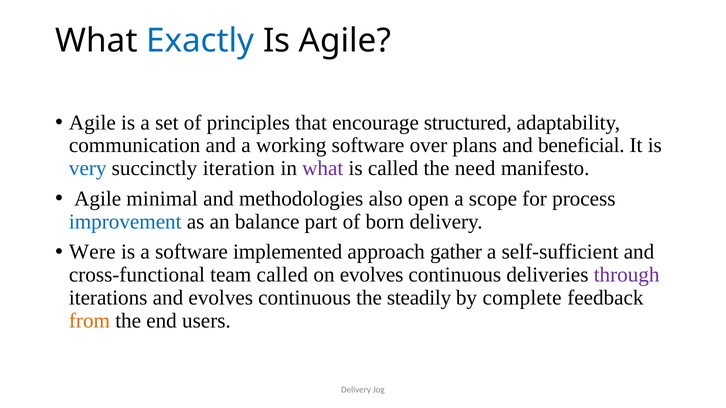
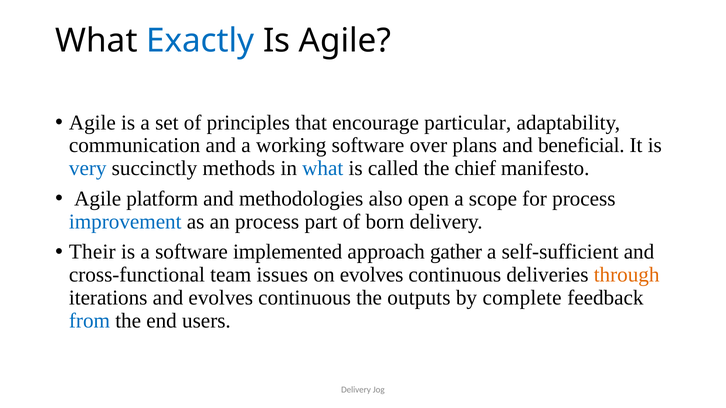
structured: structured -> particular
iteration: iteration -> methods
what at (323, 168) colour: purple -> blue
need: need -> chief
minimal: minimal -> platform
an balance: balance -> process
Were: Were -> Their
team called: called -> issues
through colour: purple -> orange
steadily: steadily -> outputs
from colour: orange -> blue
